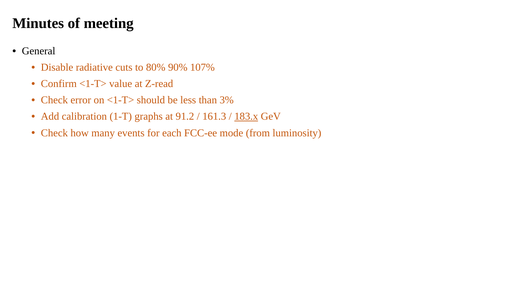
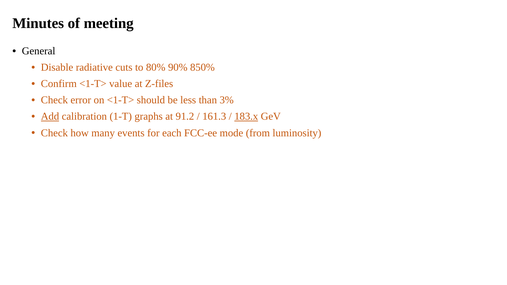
107%: 107% -> 850%
Z-read: Z-read -> Z-files
Add underline: none -> present
